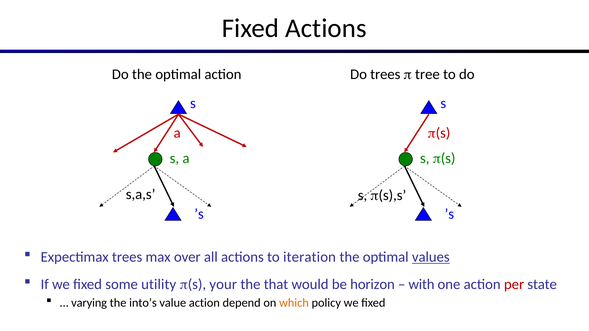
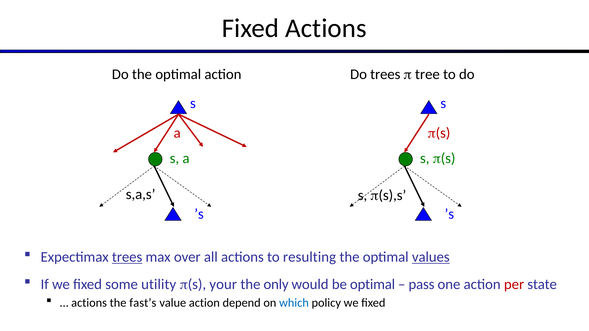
trees at (127, 257) underline: none -> present
iteration: iteration -> resulting
that: that -> only
be horizon: horizon -> optimal
with: with -> pass
varying at (89, 303): varying -> actions
into’s: into’s -> fast’s
which colour: orange -> blue
